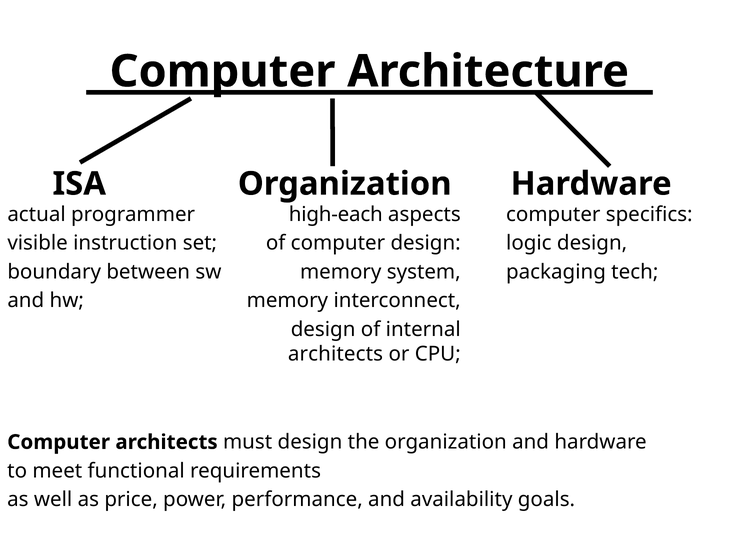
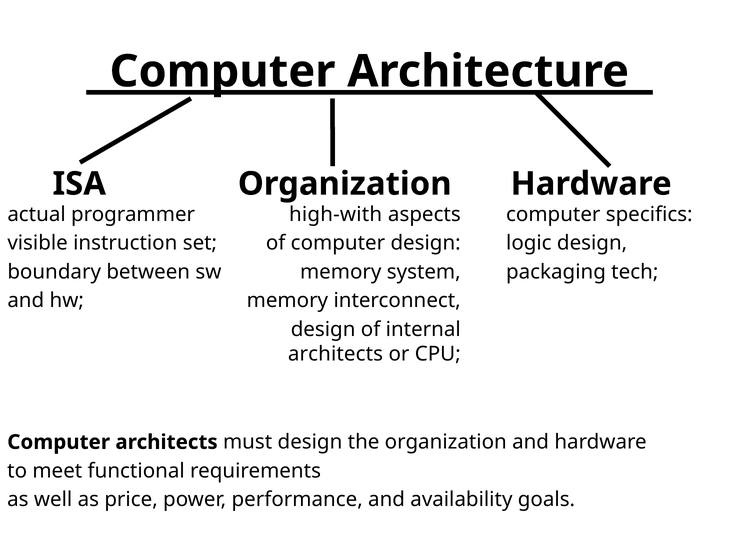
high-each: high-each -> high-with
